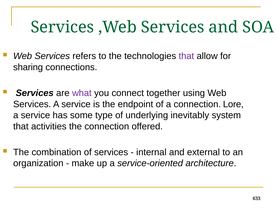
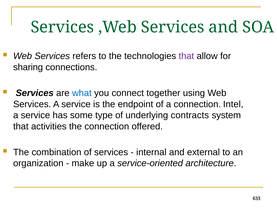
what colour: purple -> blue
Lore: Lore -> Intel
inevitably: inevitably -> contracts
